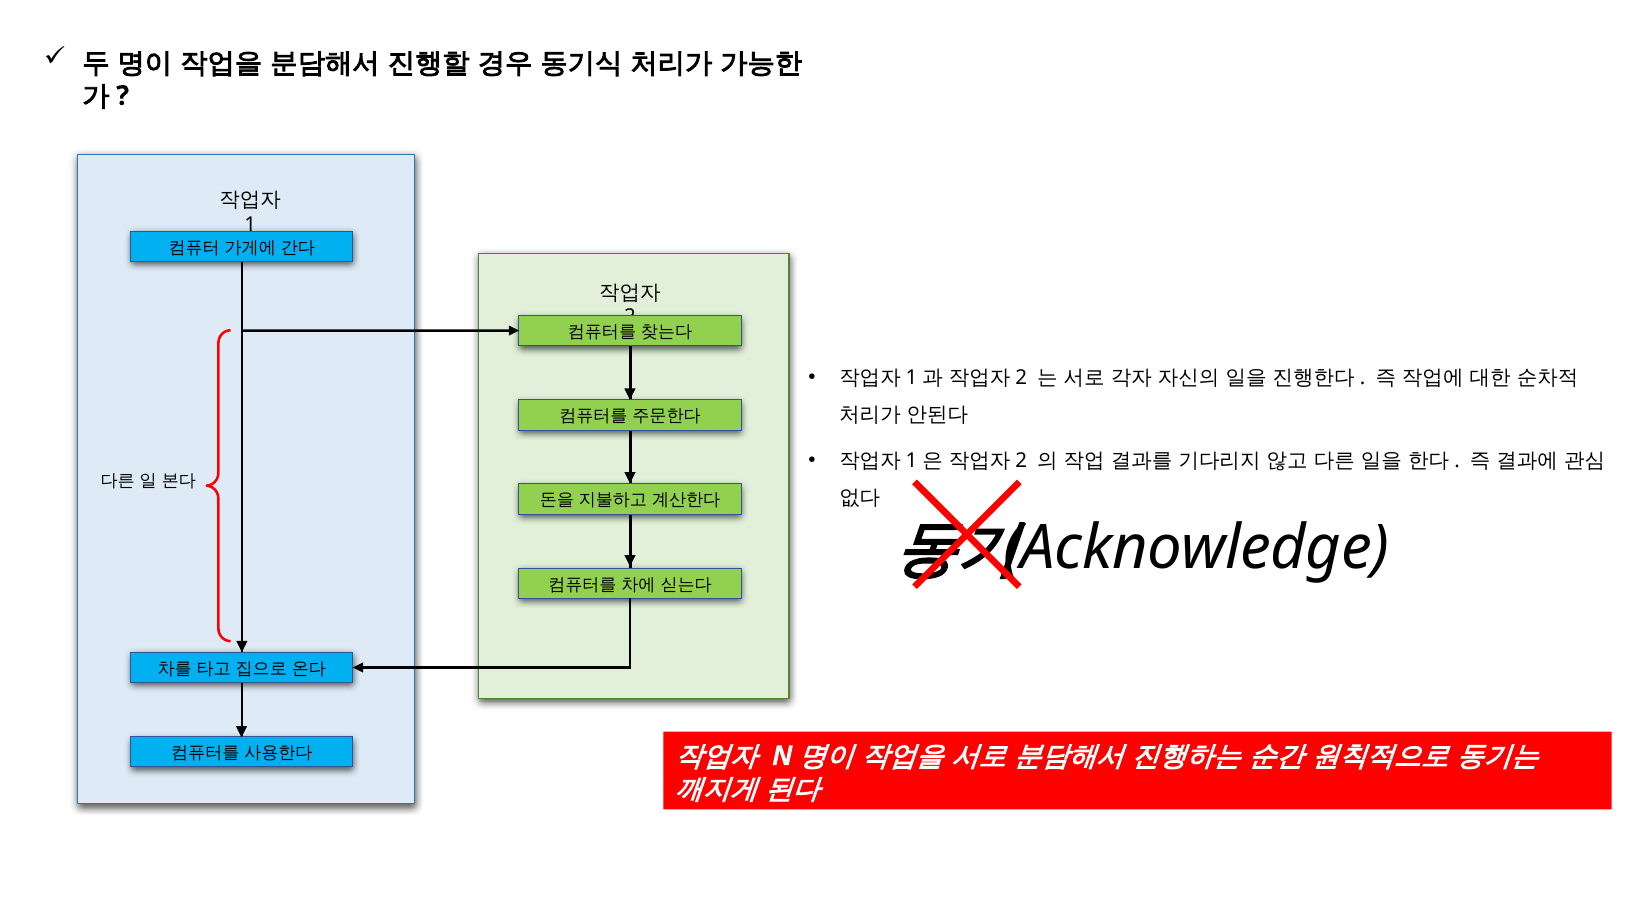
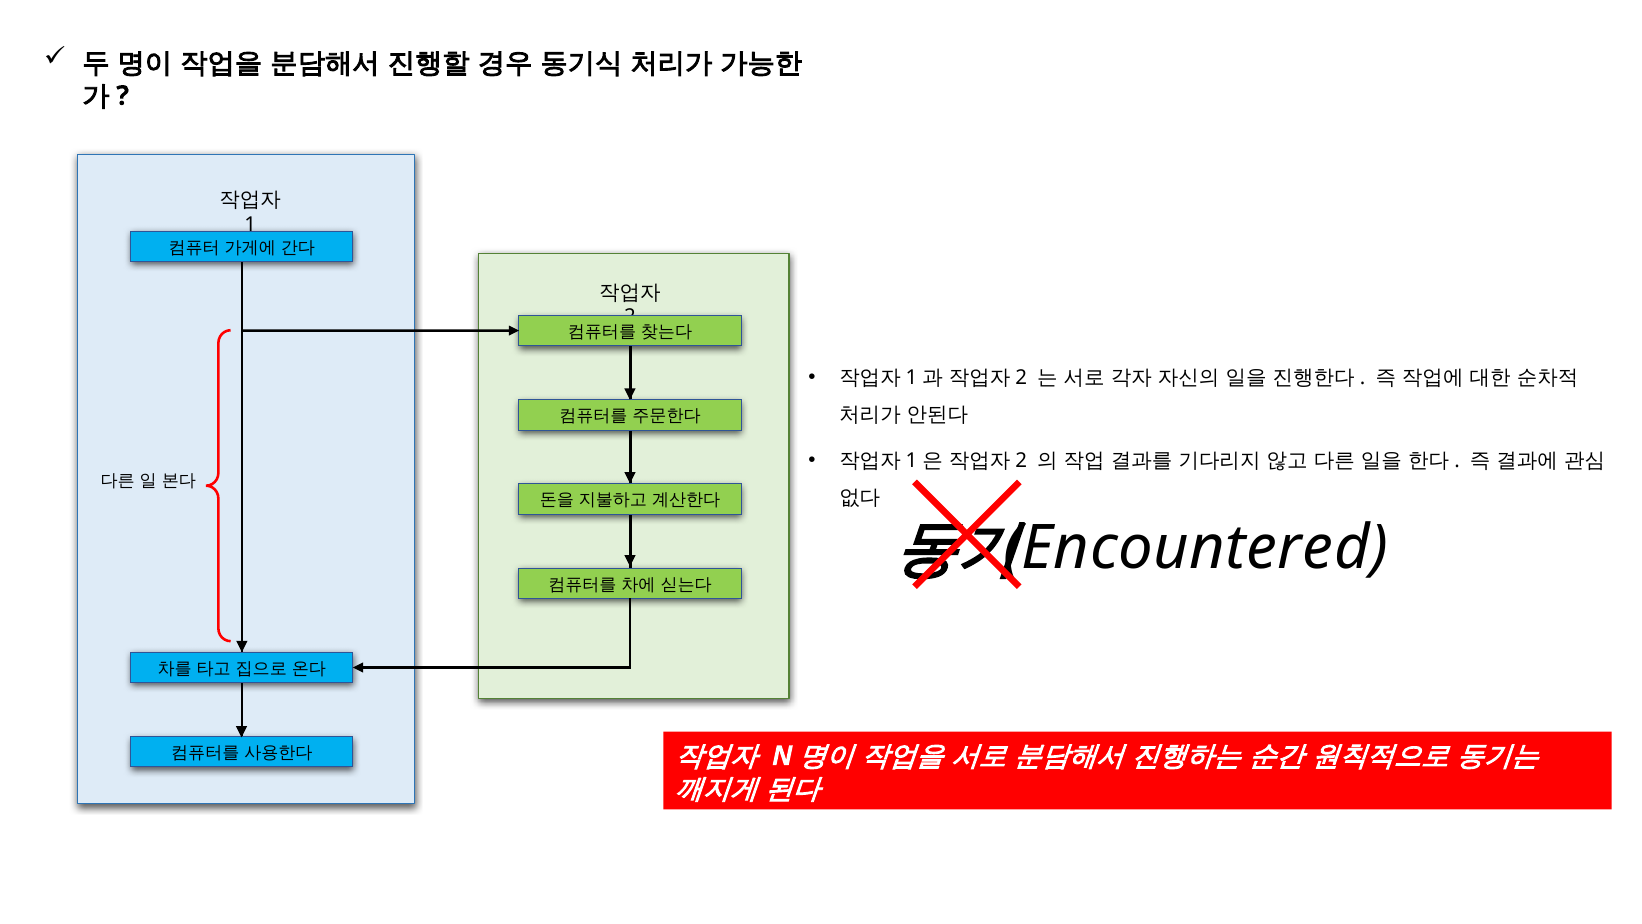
Acknowledge: Acknowledge -> Encountered
